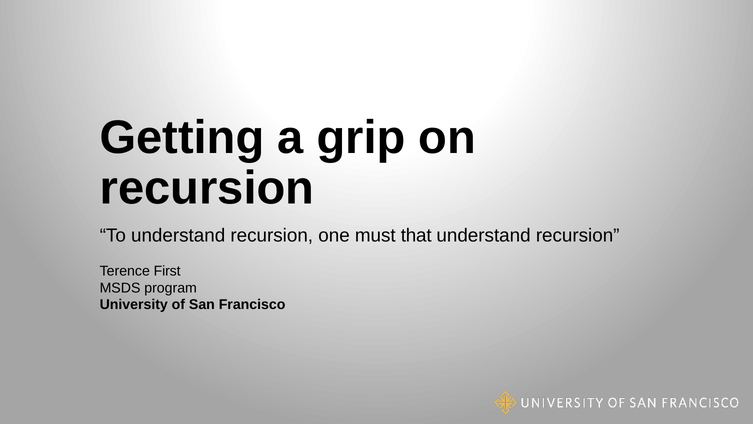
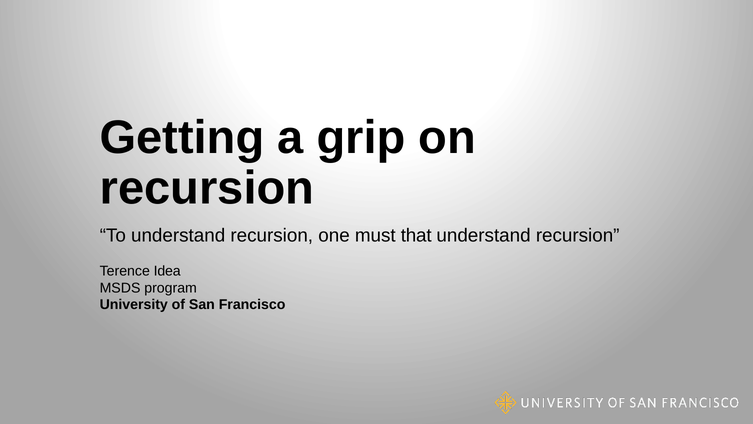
First: First -> Idea
